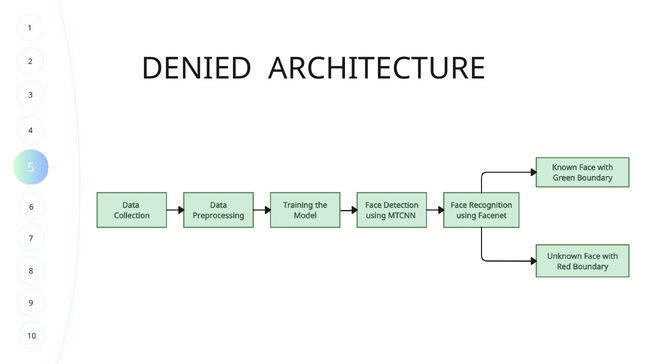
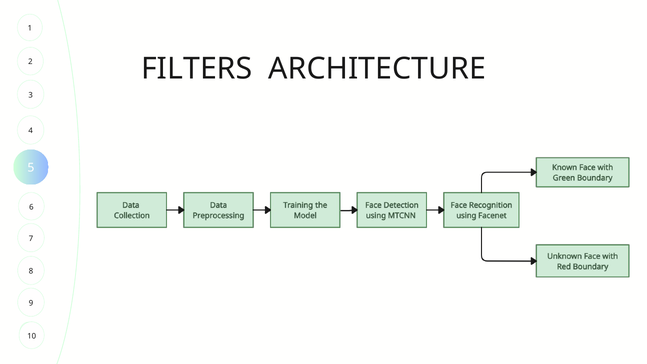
DENIED: DENIED -> FILTERS
